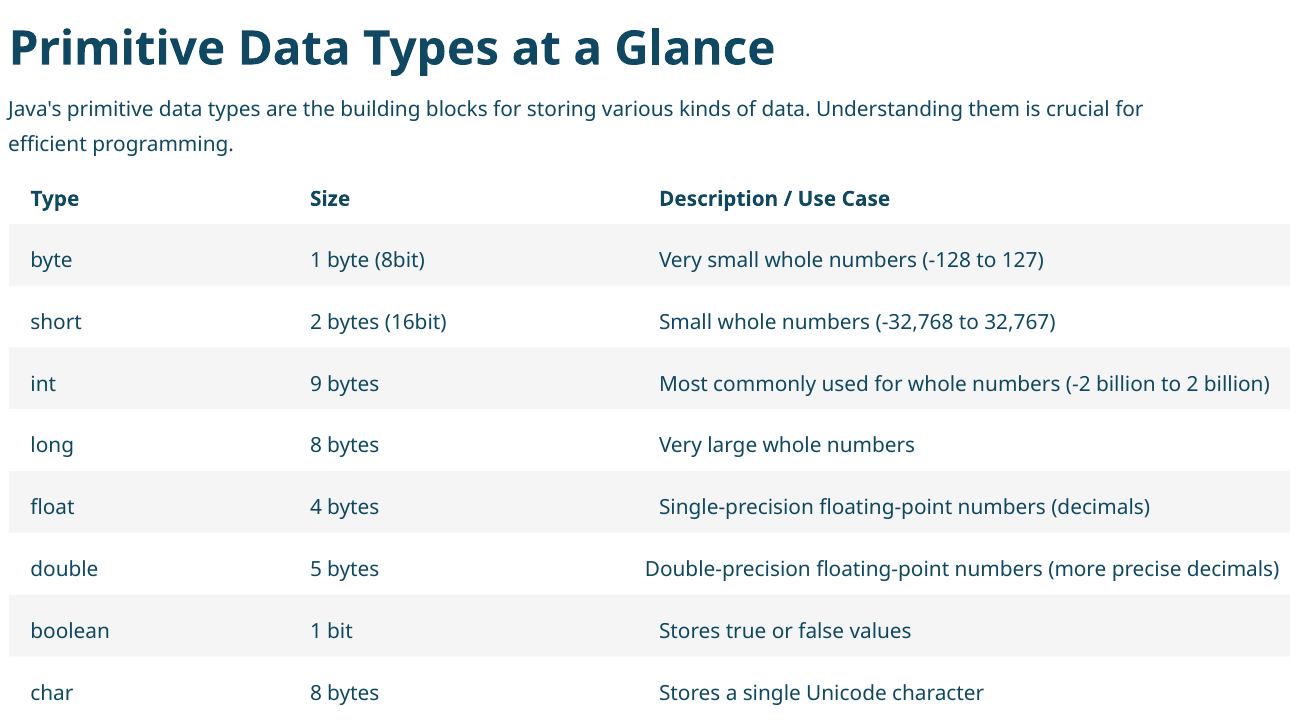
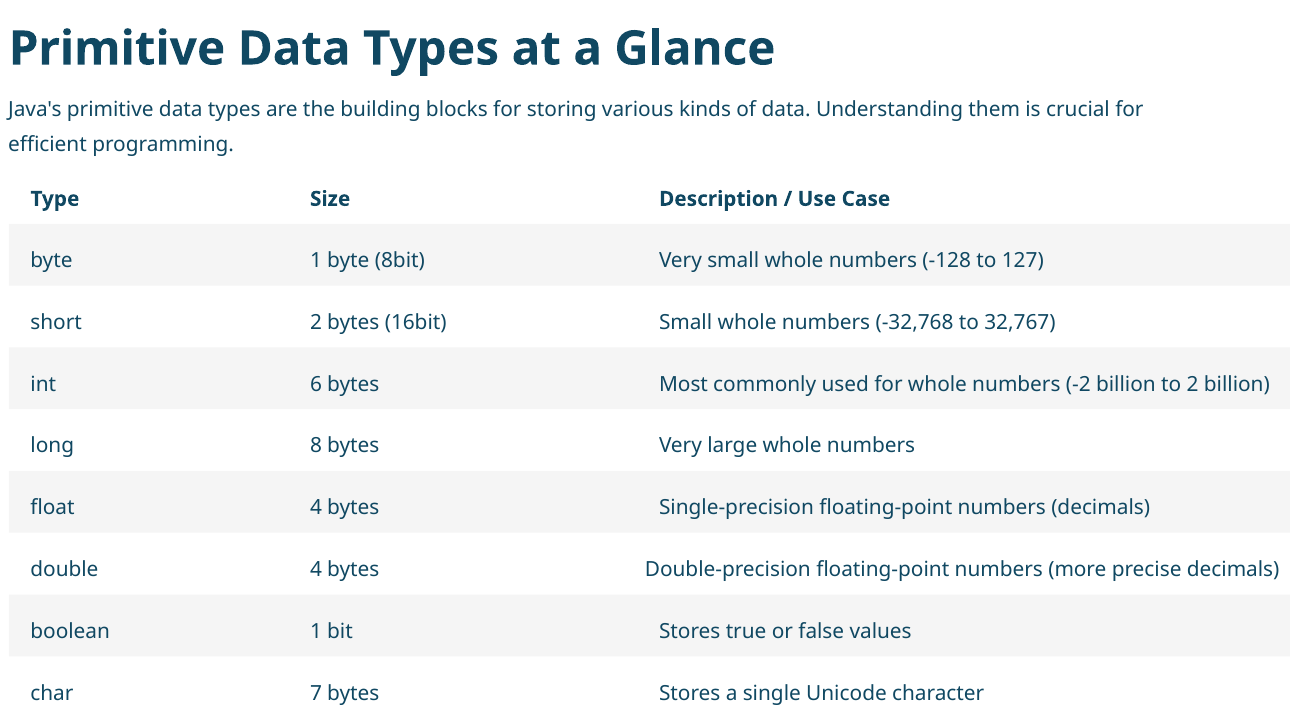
9: 9 -> 6
double 5: 5 -> 4
char 8: 8 -> 7
